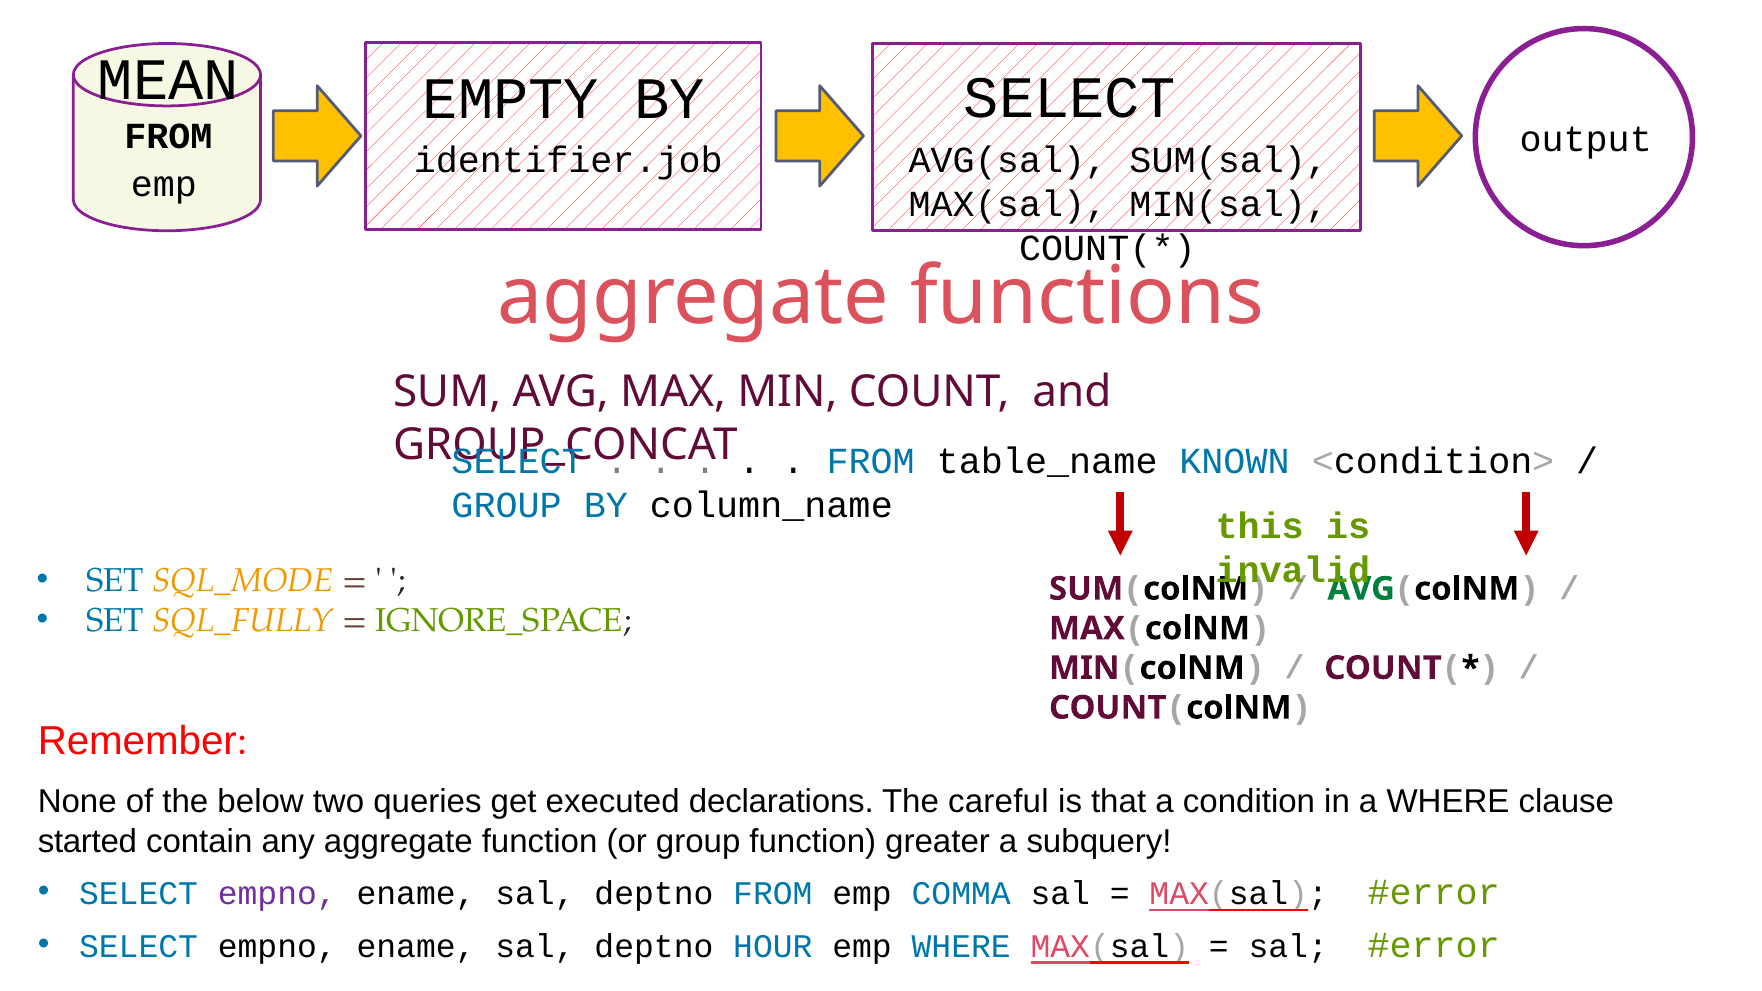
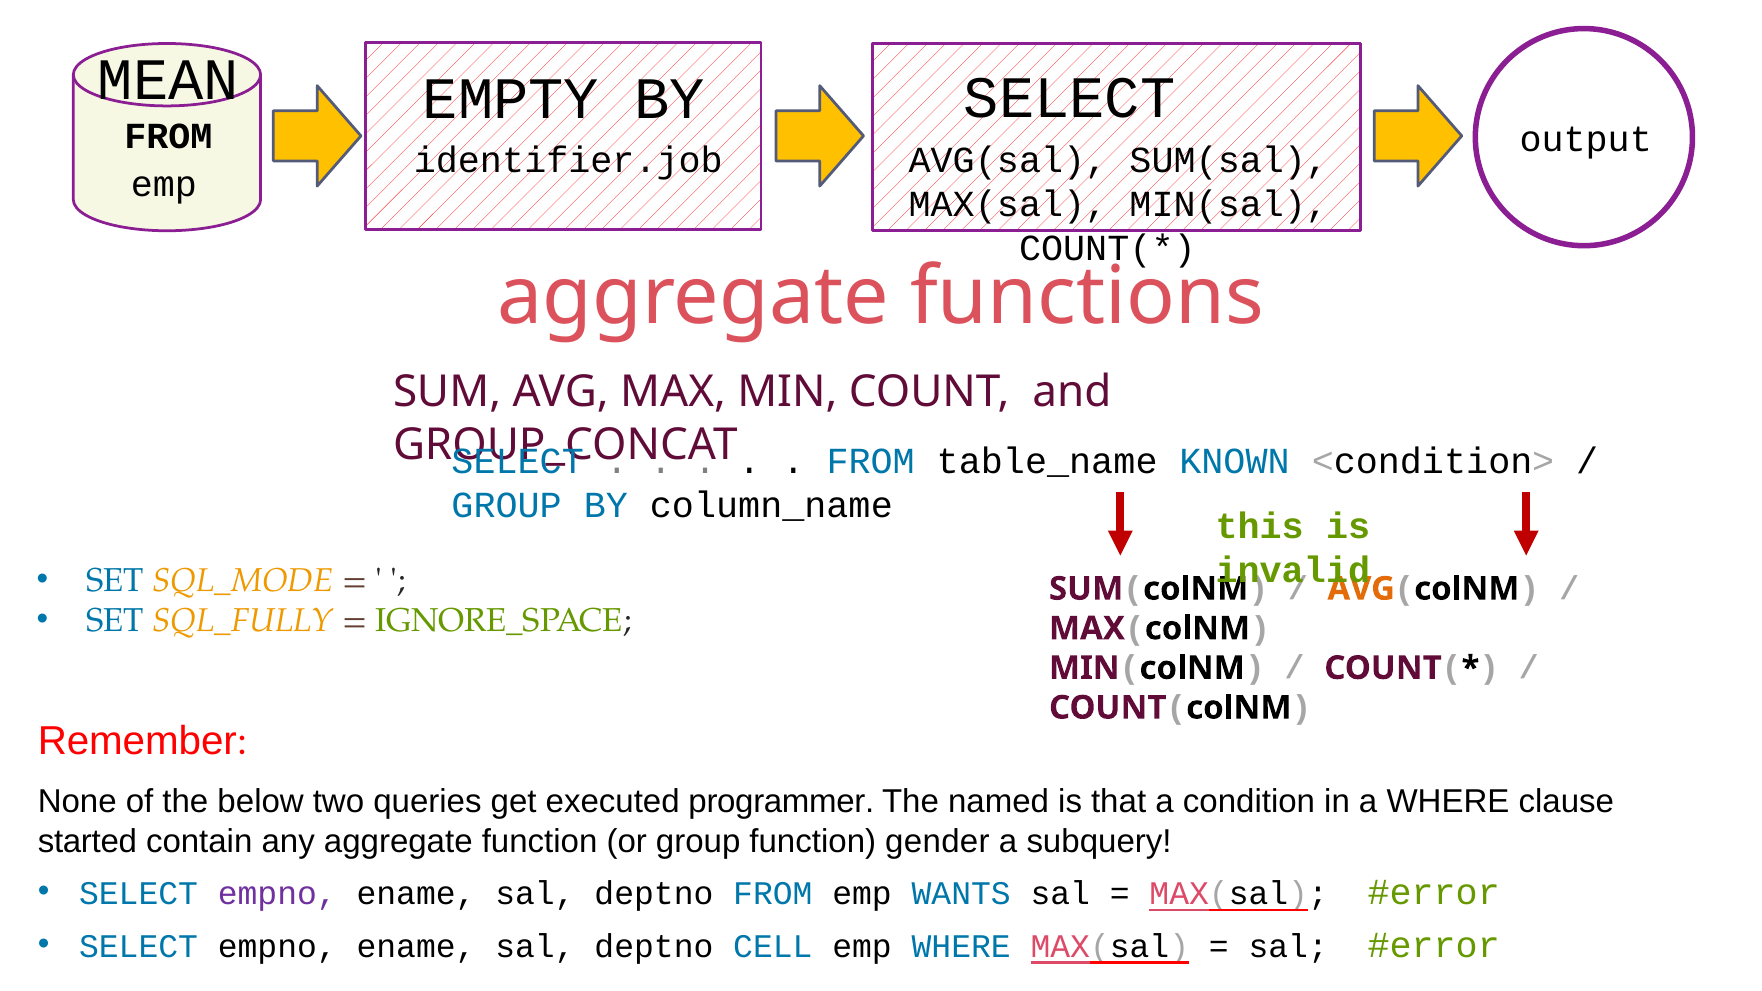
AVG at (1361, 589) colour: green -> orange
declarations: declarations -> programmer
careful: careful -> named
greater: greater -> gender
COMMA: COMMA -> WANTS
HOUR: HOUR -> CELL
